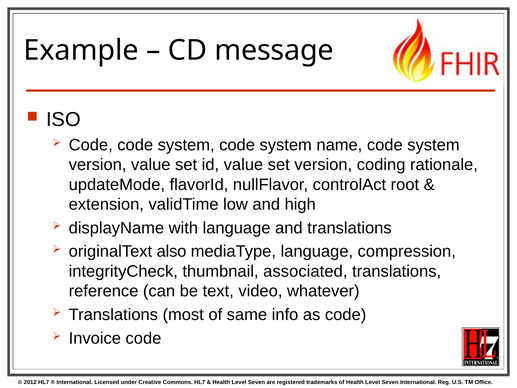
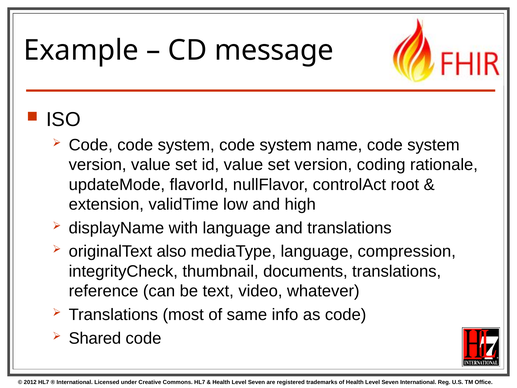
associated: associated -> documents
Invoice: Invoice -> Shared
